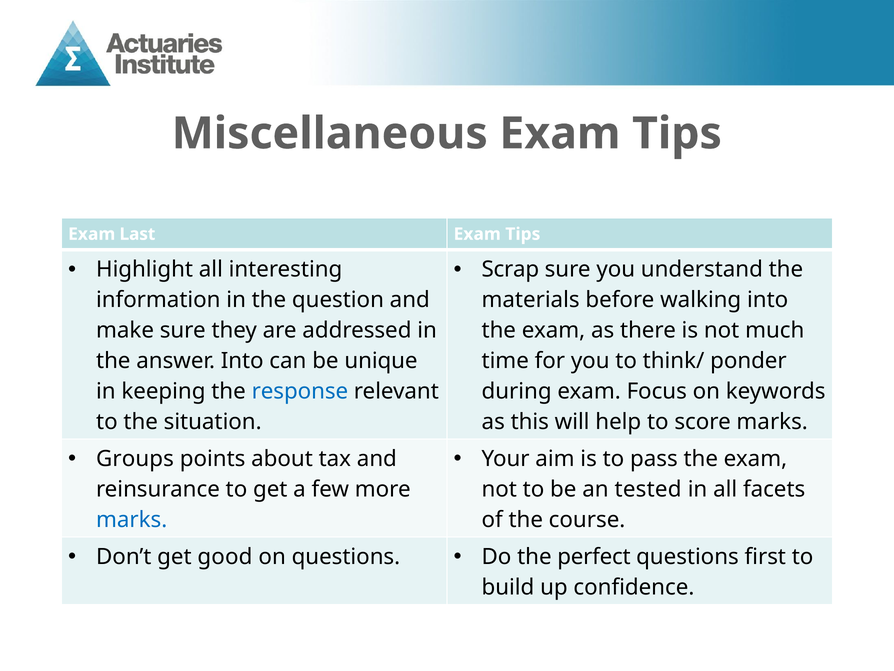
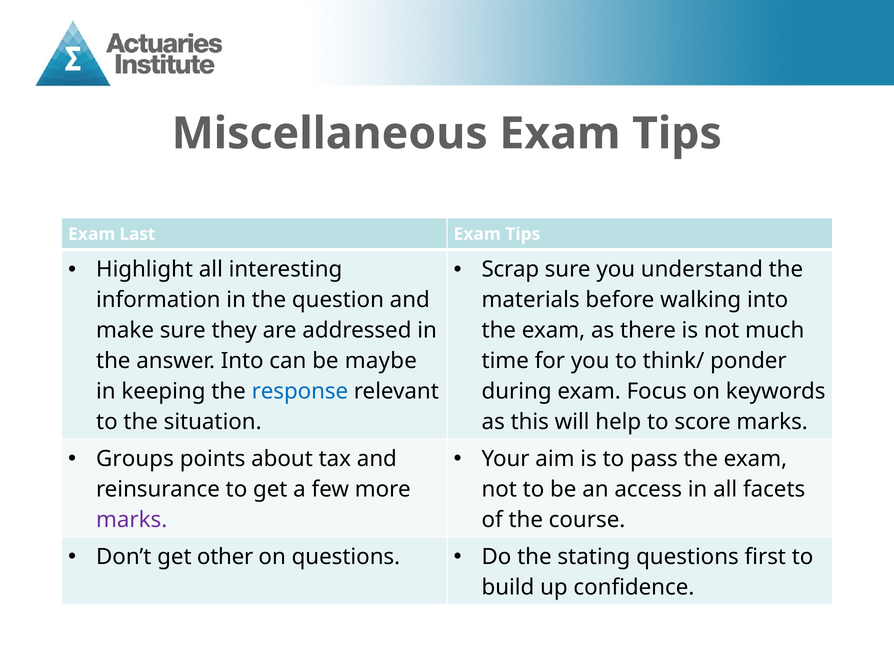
unique: unique -> maybe
tested: tested -> access
marks at (132, 519) colour: blue -> purple
good: good -> other
perfect: perfect -> stating
